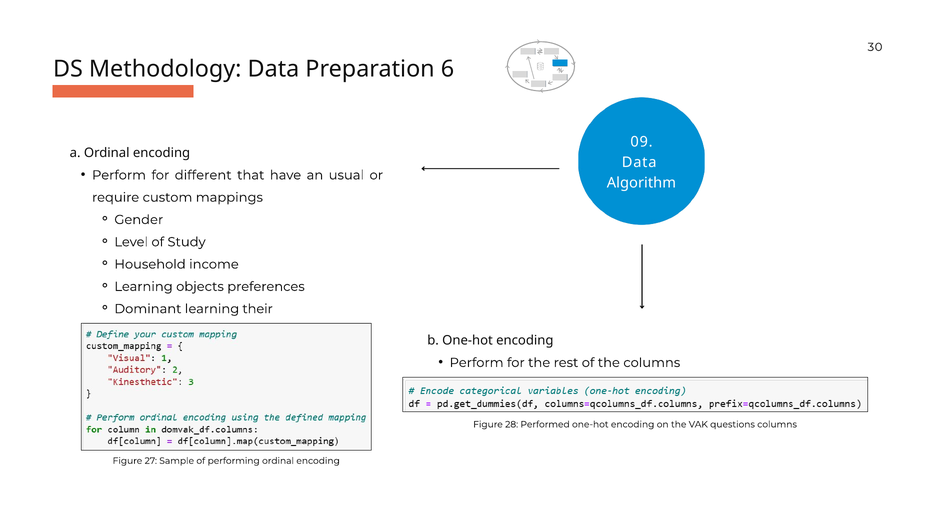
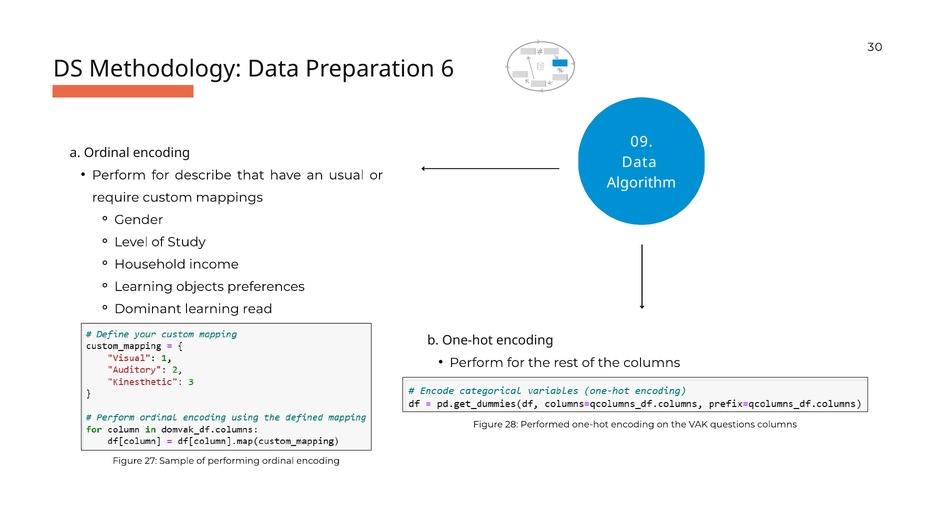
different: different -> describe
their: their -> read
